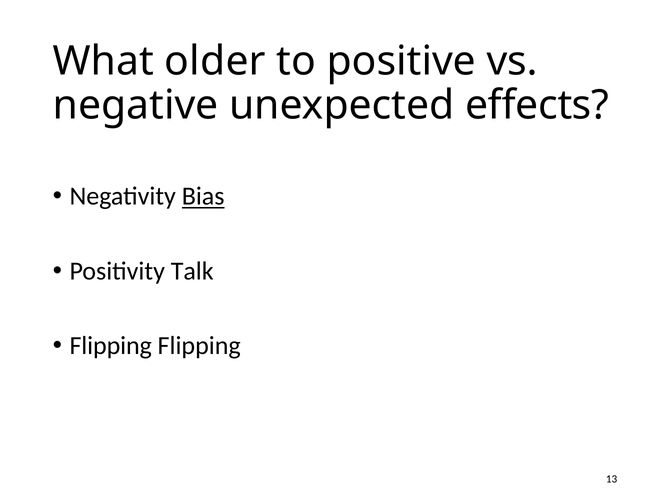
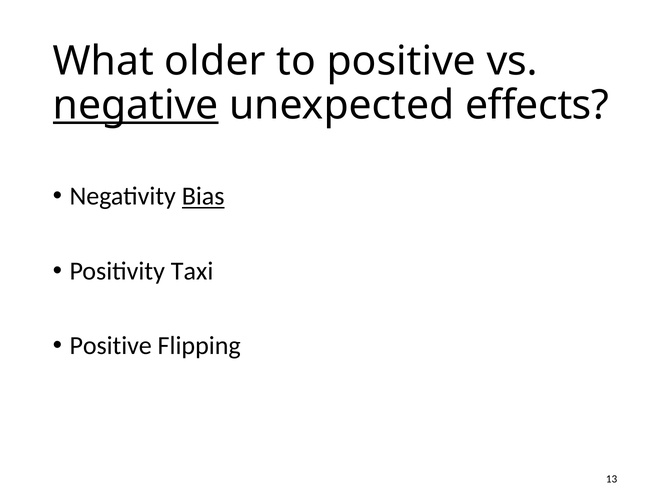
negative underline: none -> present
Talk: Talk -> Taxi
Flipping at (111, 346): Flipping -> Positive
